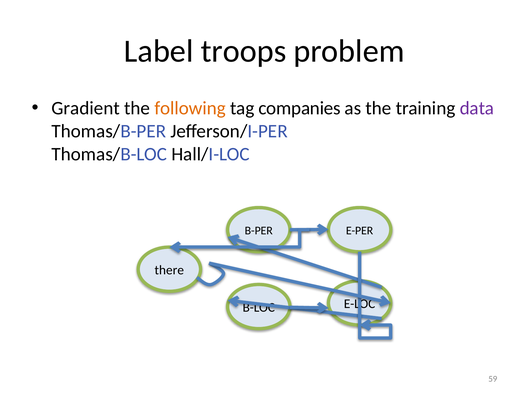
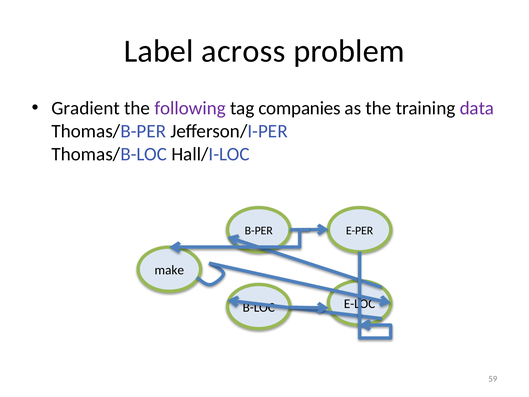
troops: troops -> across
following colour: orange -> purple
there: there -> make
